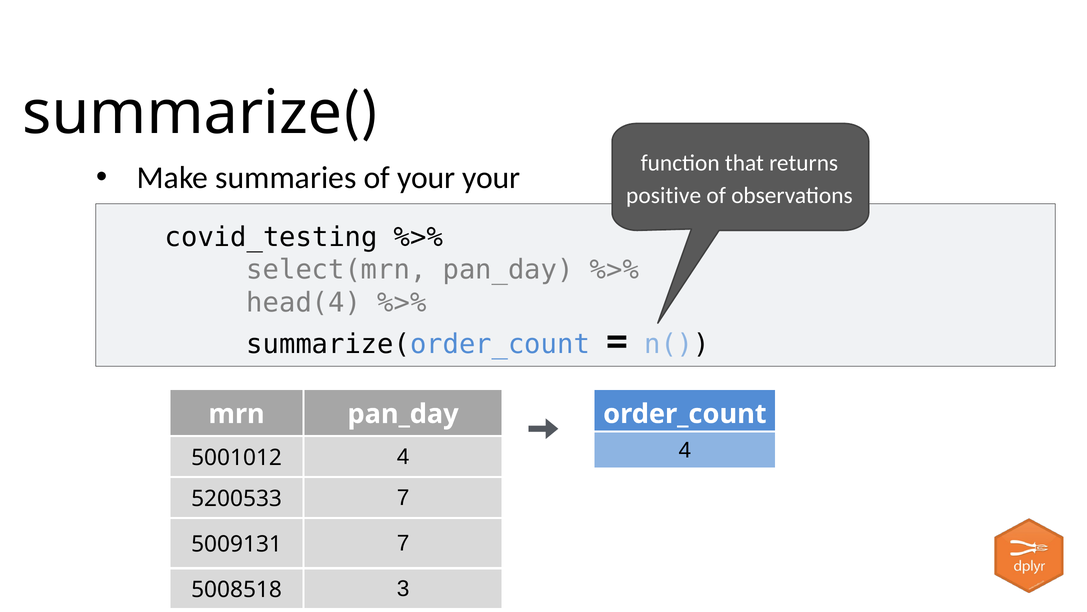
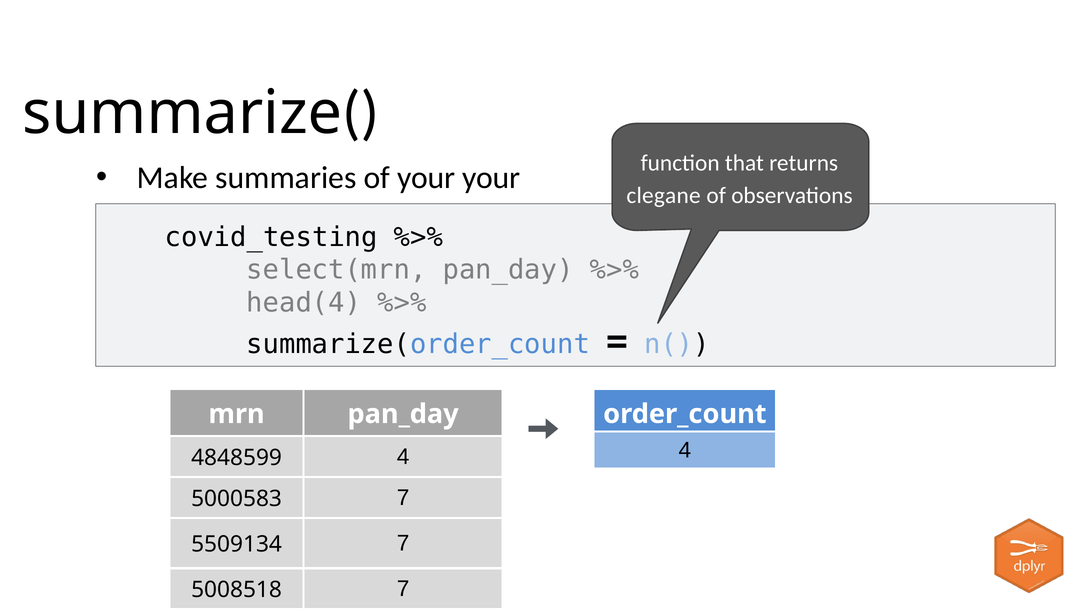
positive: positive -> clegane
5001012: 5001012 -> 4848599
5200533: 5200533 -> 5000583
5009131: 5009131 -> 5509134
5008518 3: 3 -> 7
